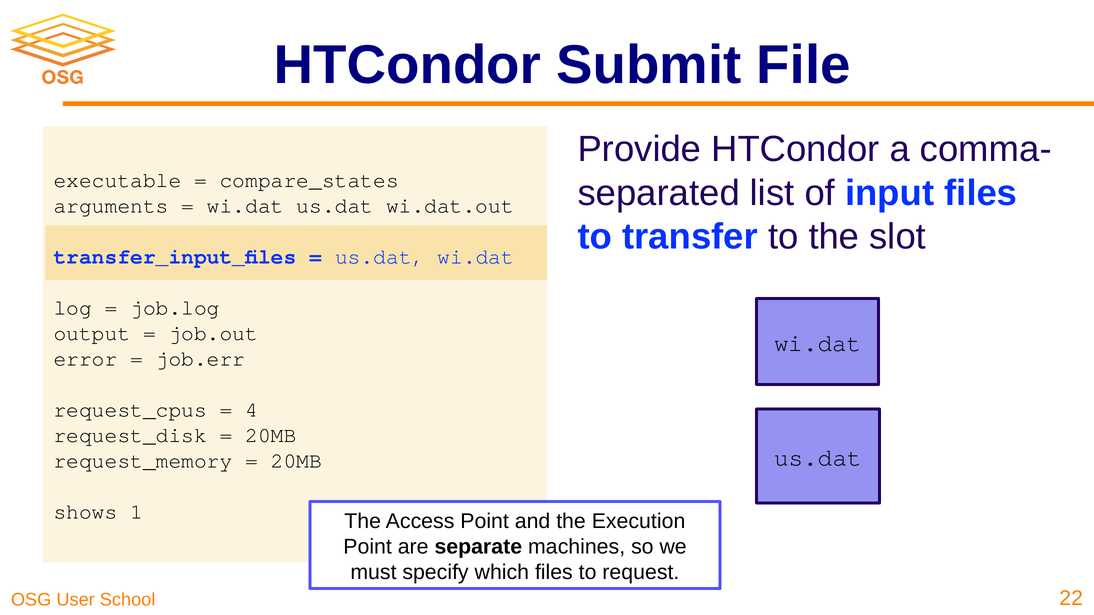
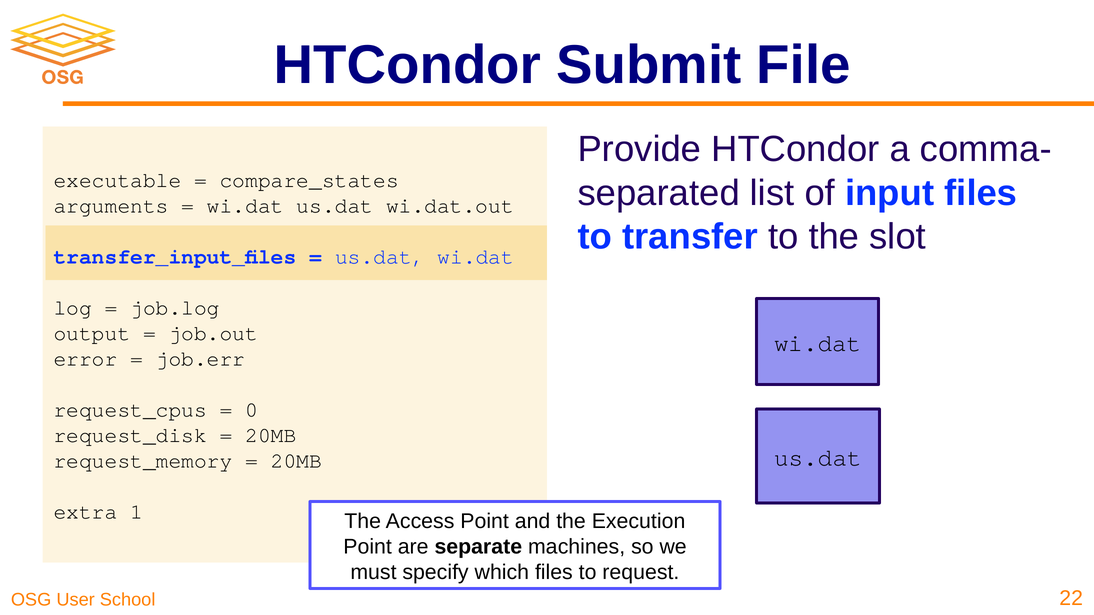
4: 4 -> 0
shows: shows -> extra
